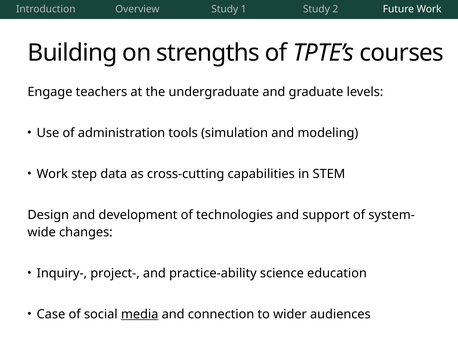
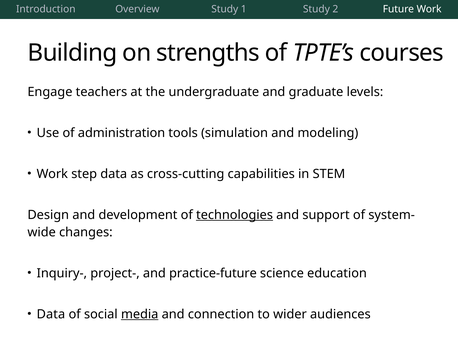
technologies underline: none -> present
practice-ability: practice-ability -> practice-future
Case at (51, 314): Case -> Data
